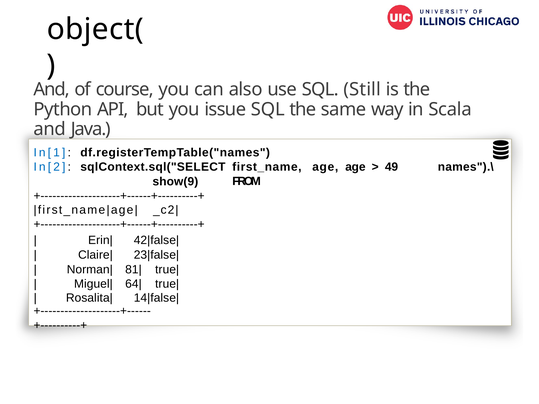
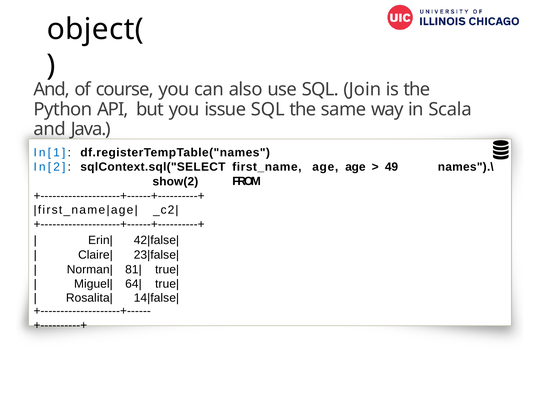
Still: Still -> Join
show(9: show(9 -> show(2
